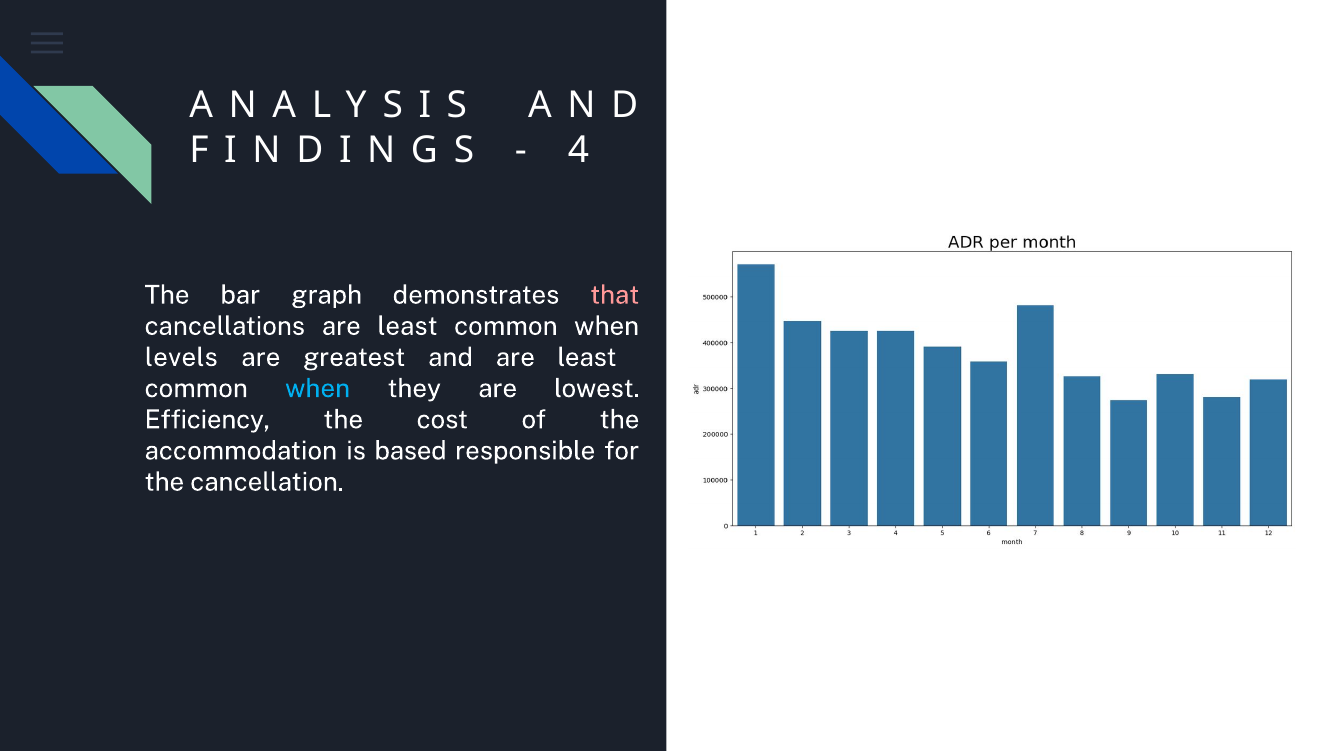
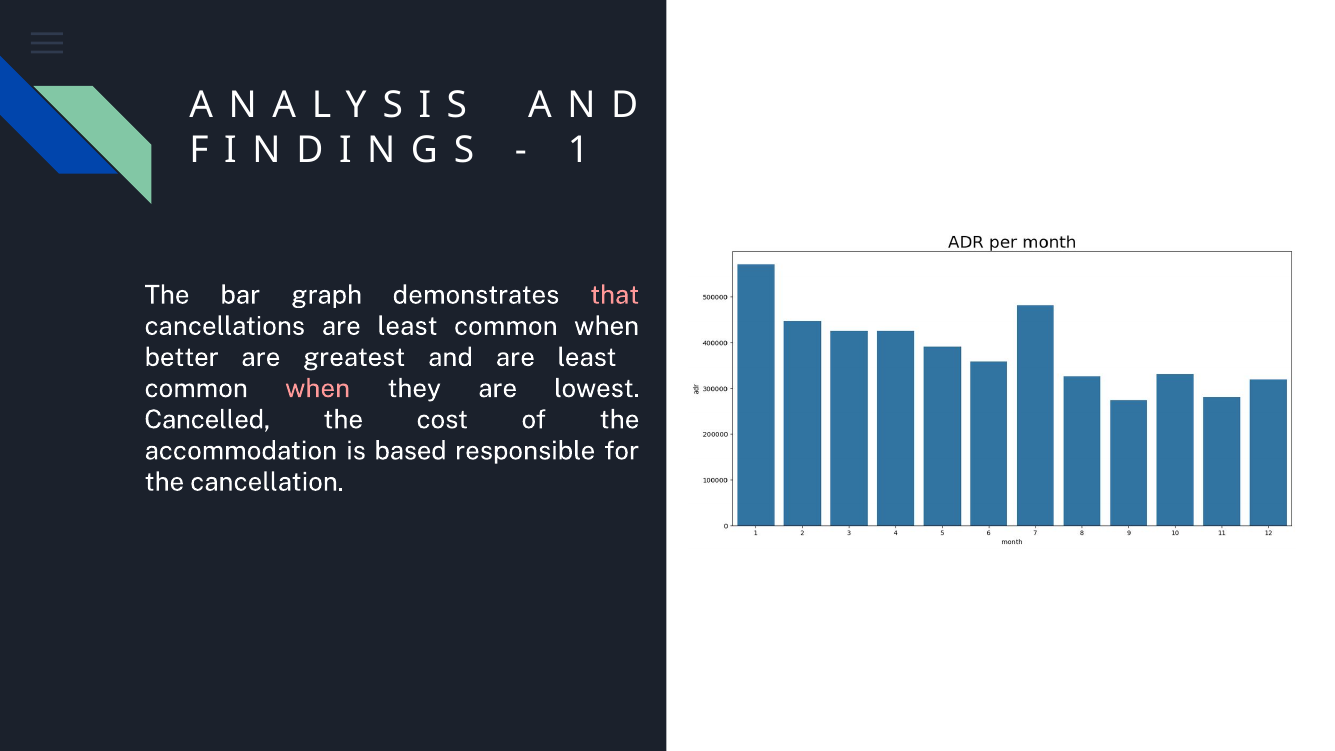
4: 4 -> 1
levels: levels -> better
when at (318, 389) colour: light blue -> pink
Efficiency: Efficiency -> Cancelled
